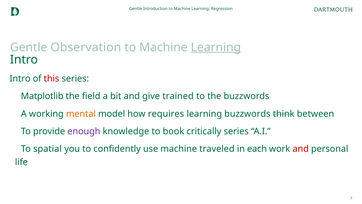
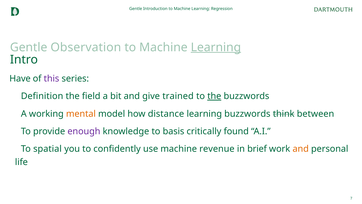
Intro at (20, 78): Intro -> Have
this colour: red -> purple
Matplotlib: Matplotlib -> Definition
the at (214, 96) underline: none -> present
requires: requires -> distance
book: book -> basis
critically series: series -> found
traveled: traveled -> revenue
each: each -> brief
and at (301, 149) colour: red -> orange
